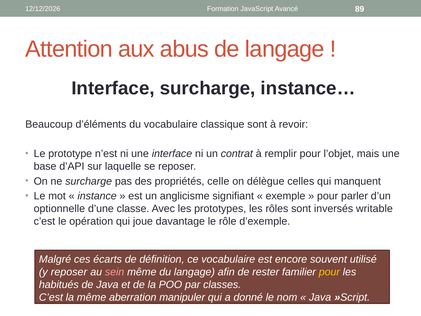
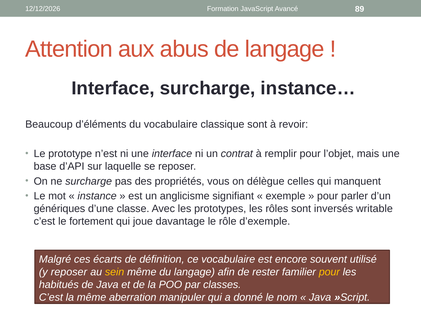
celle: celle -> vous
optionnelle: optionnelle -> génériques
opération: opération -> fortement
sein colour: pink -> yellow
